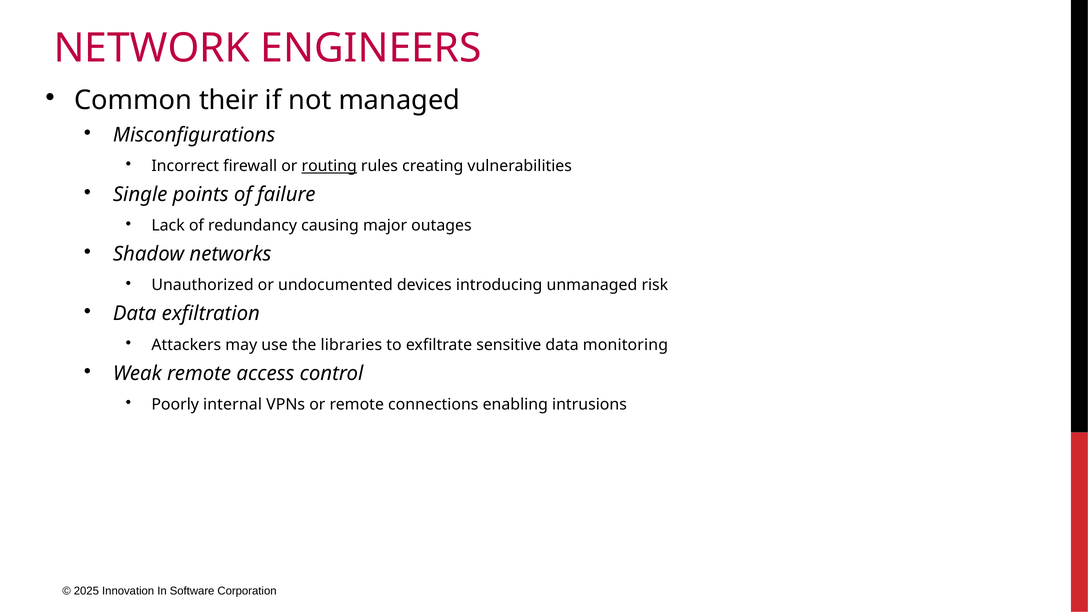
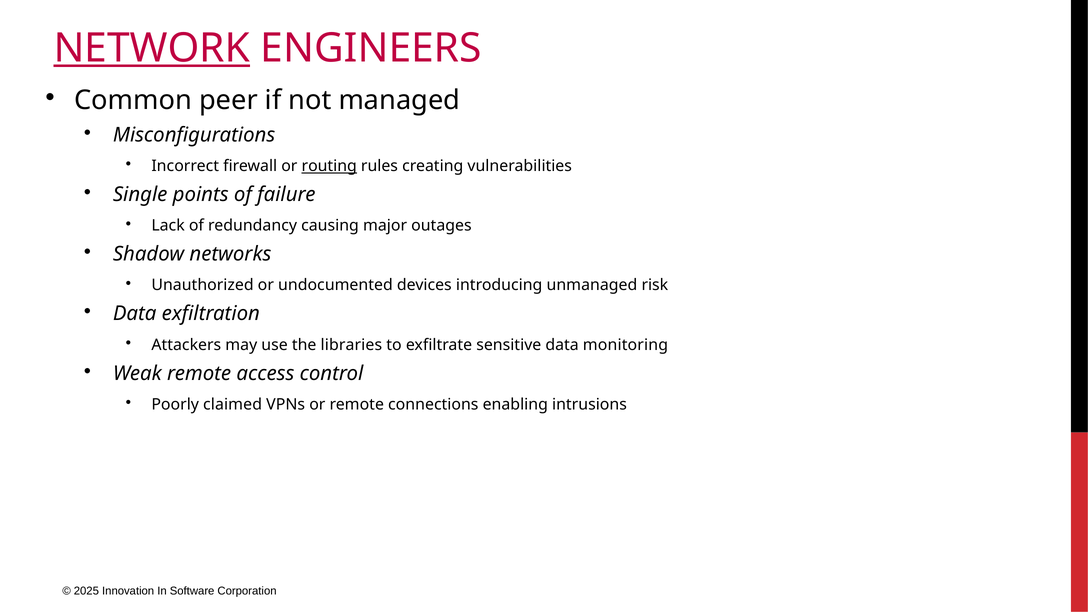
NETWORK underline: none -> present
their: their -> peer
internal: internal -> claimed
